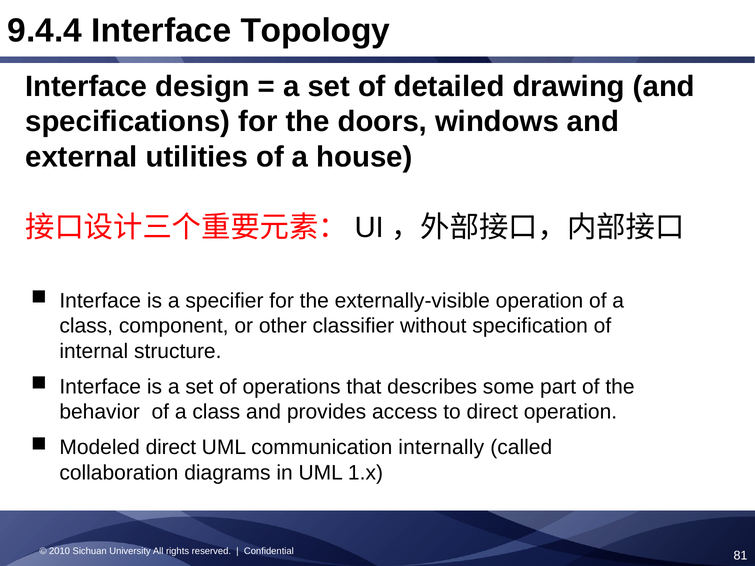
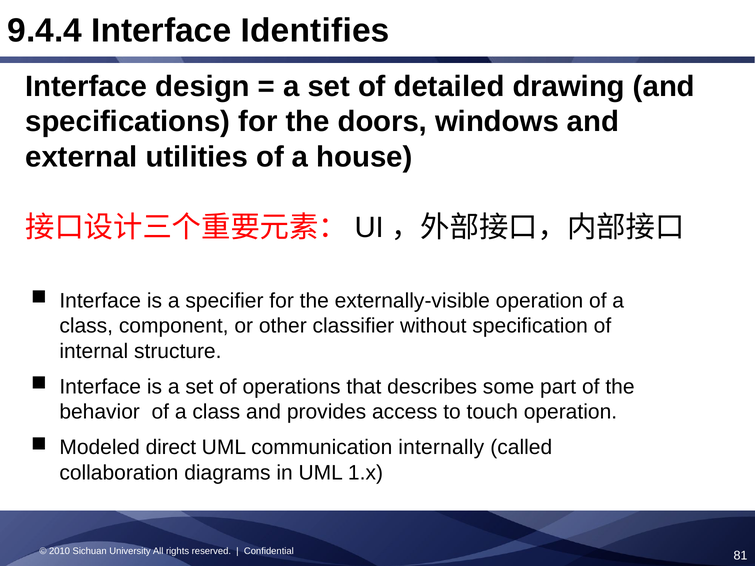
Topology: Topology -> Identifies
to direct: direct -> touch
